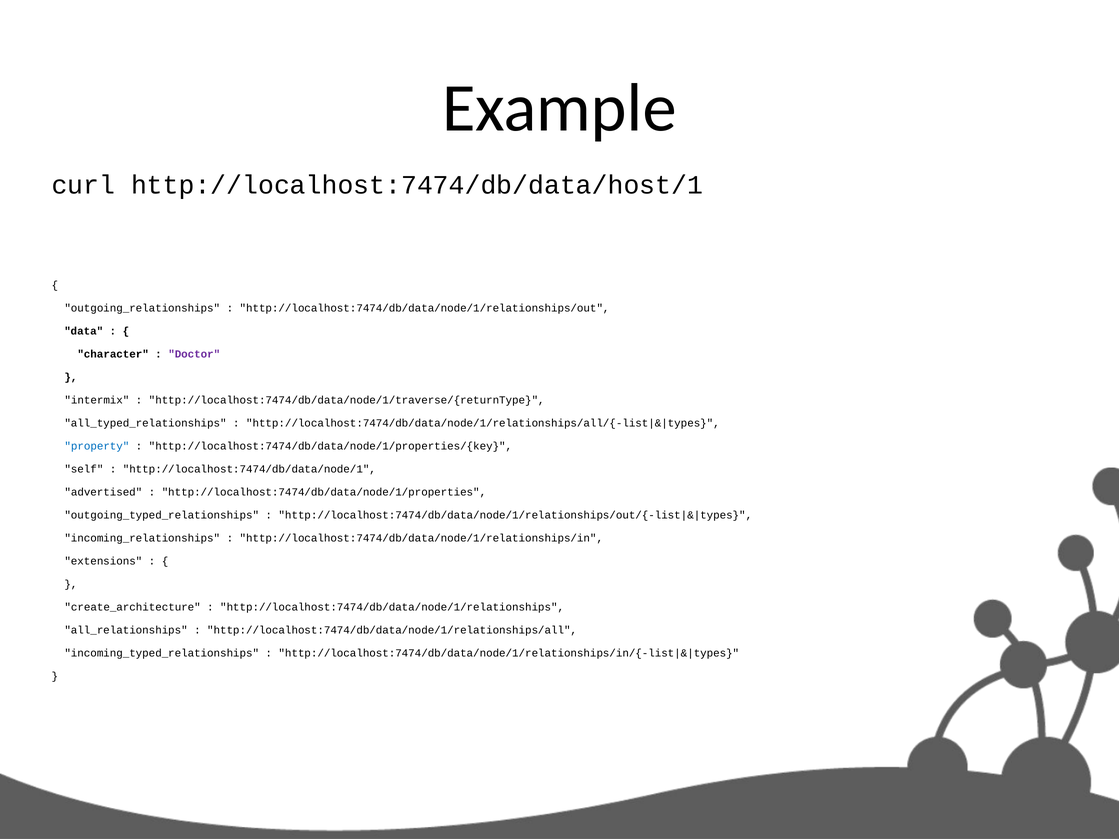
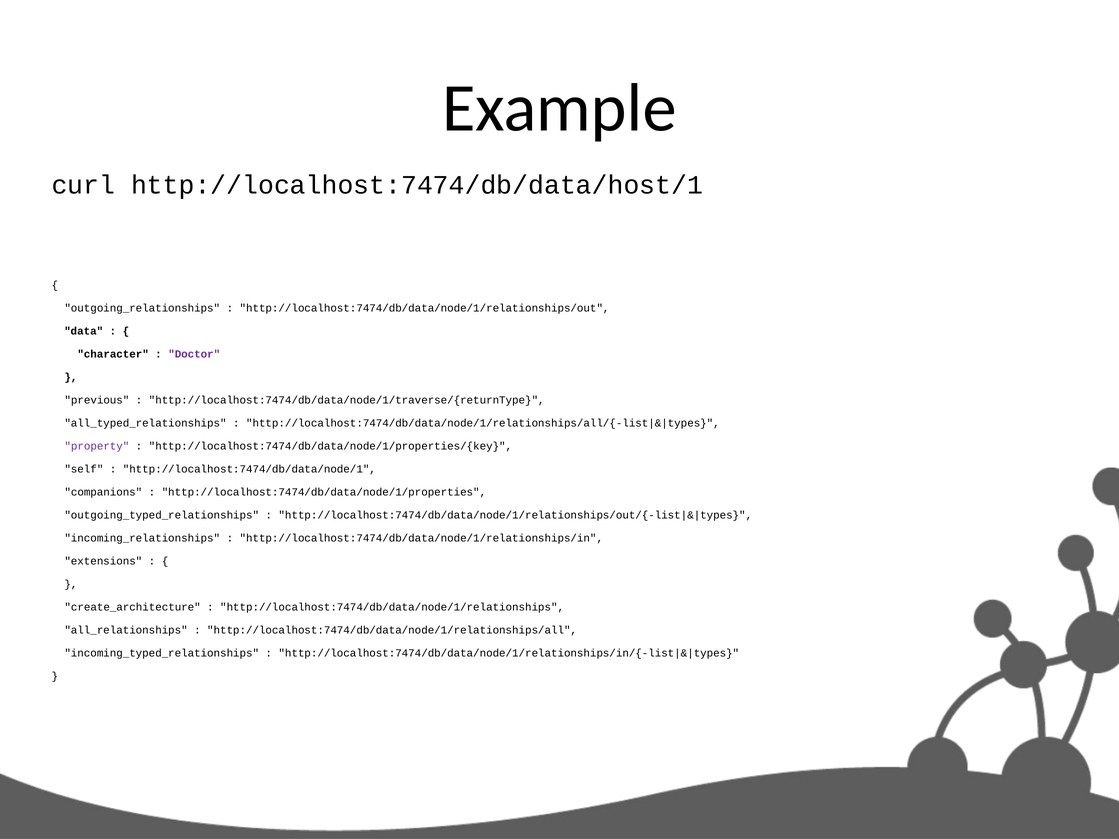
intermix: intermix -> previous
property colour: blue -> purple
advertised: advertised -> companions
